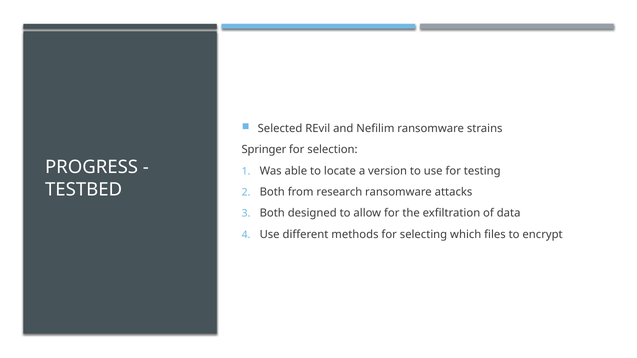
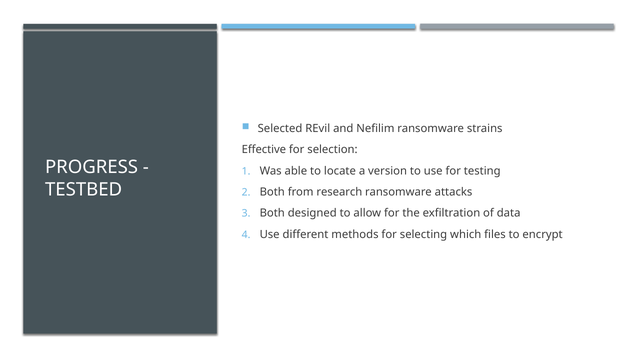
Springer: Springer -> Effective
